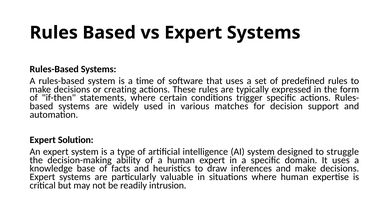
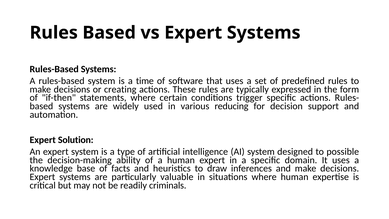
matches: matches -> reducing
struggle: struggle -> possible
intrusion: intrusion -> criminals
